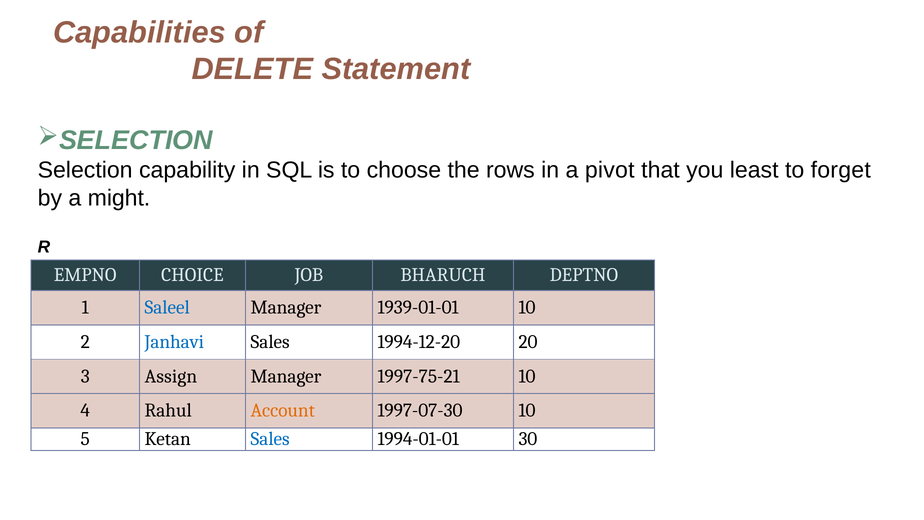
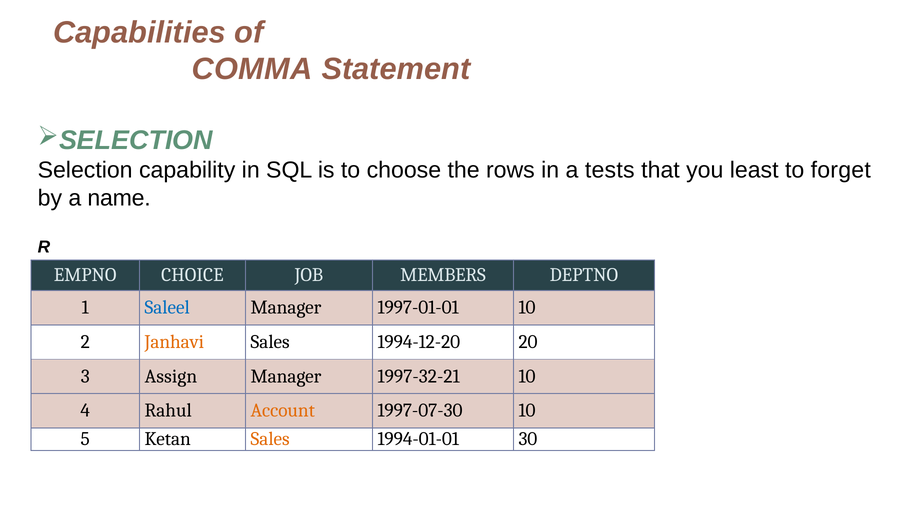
DELETE: DELETE -> COMMA
pivot: pivot -> tests
might: might -> name
BHARUCH: BHARUCH -> MEMBERS
1939-01-01: 1939-01-01 -> 1997-01-01
Janhavi colour: blue -> orange
1997-75-21: 1997-75-21 -> 1997-32-21
Sales at (270, 439) colour: blue -> orange
